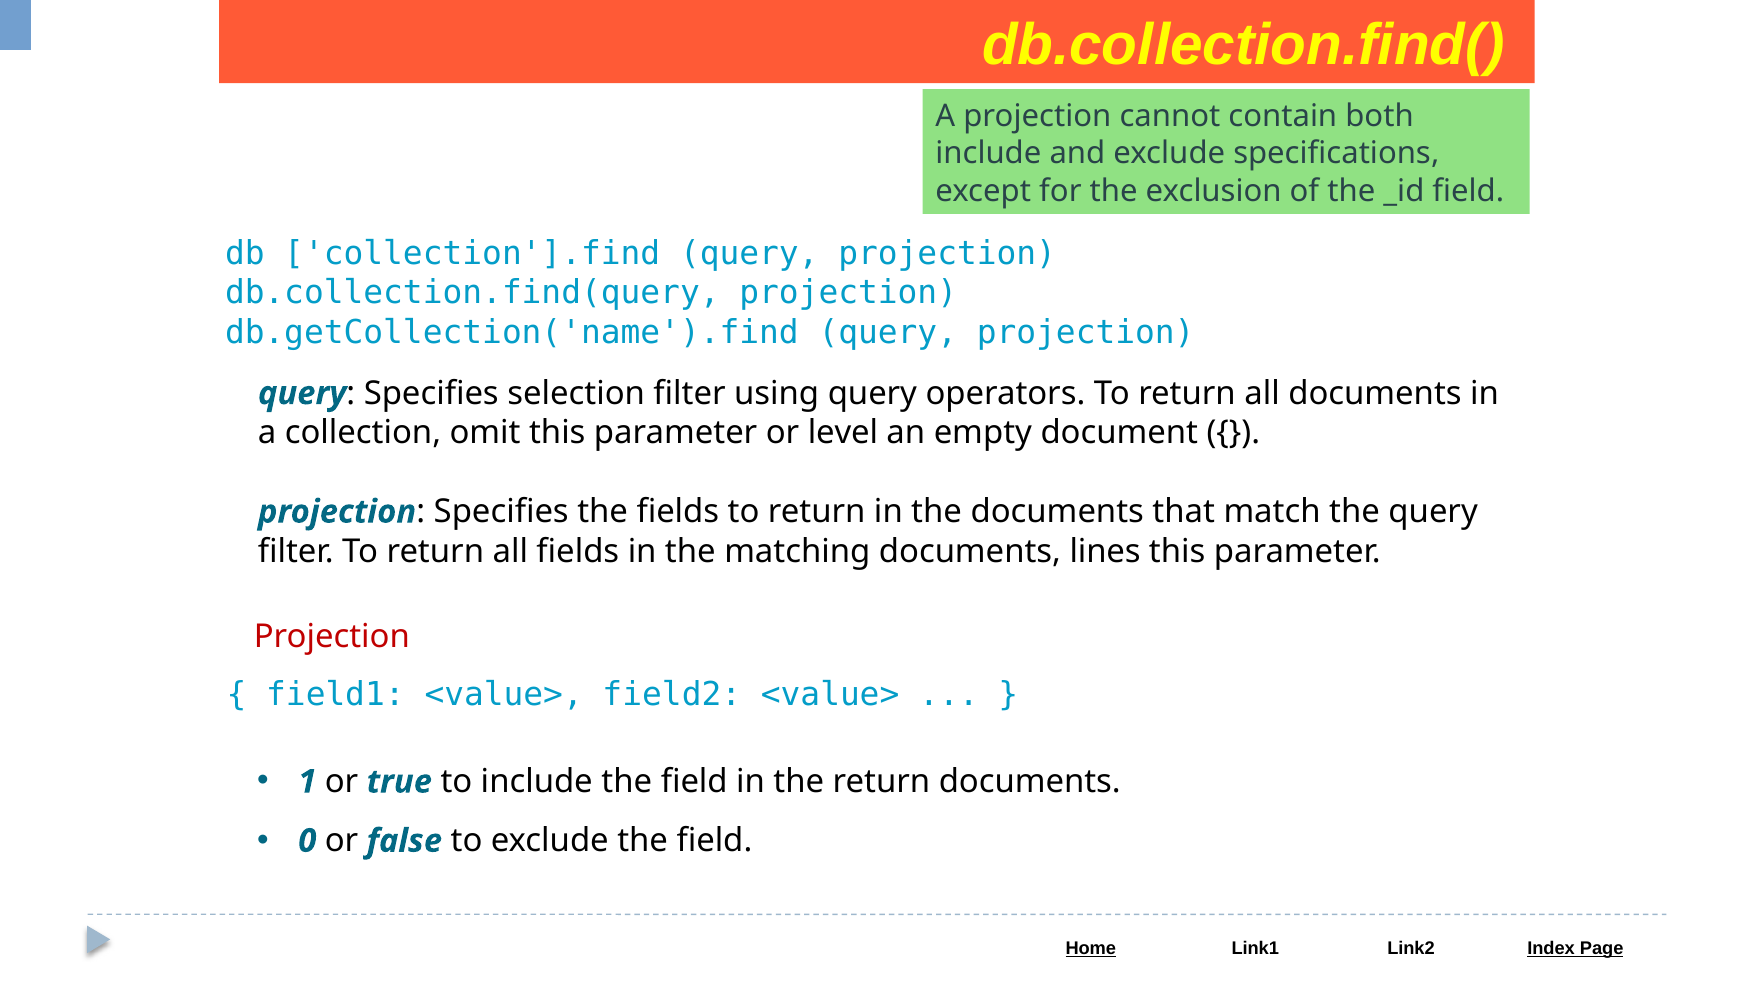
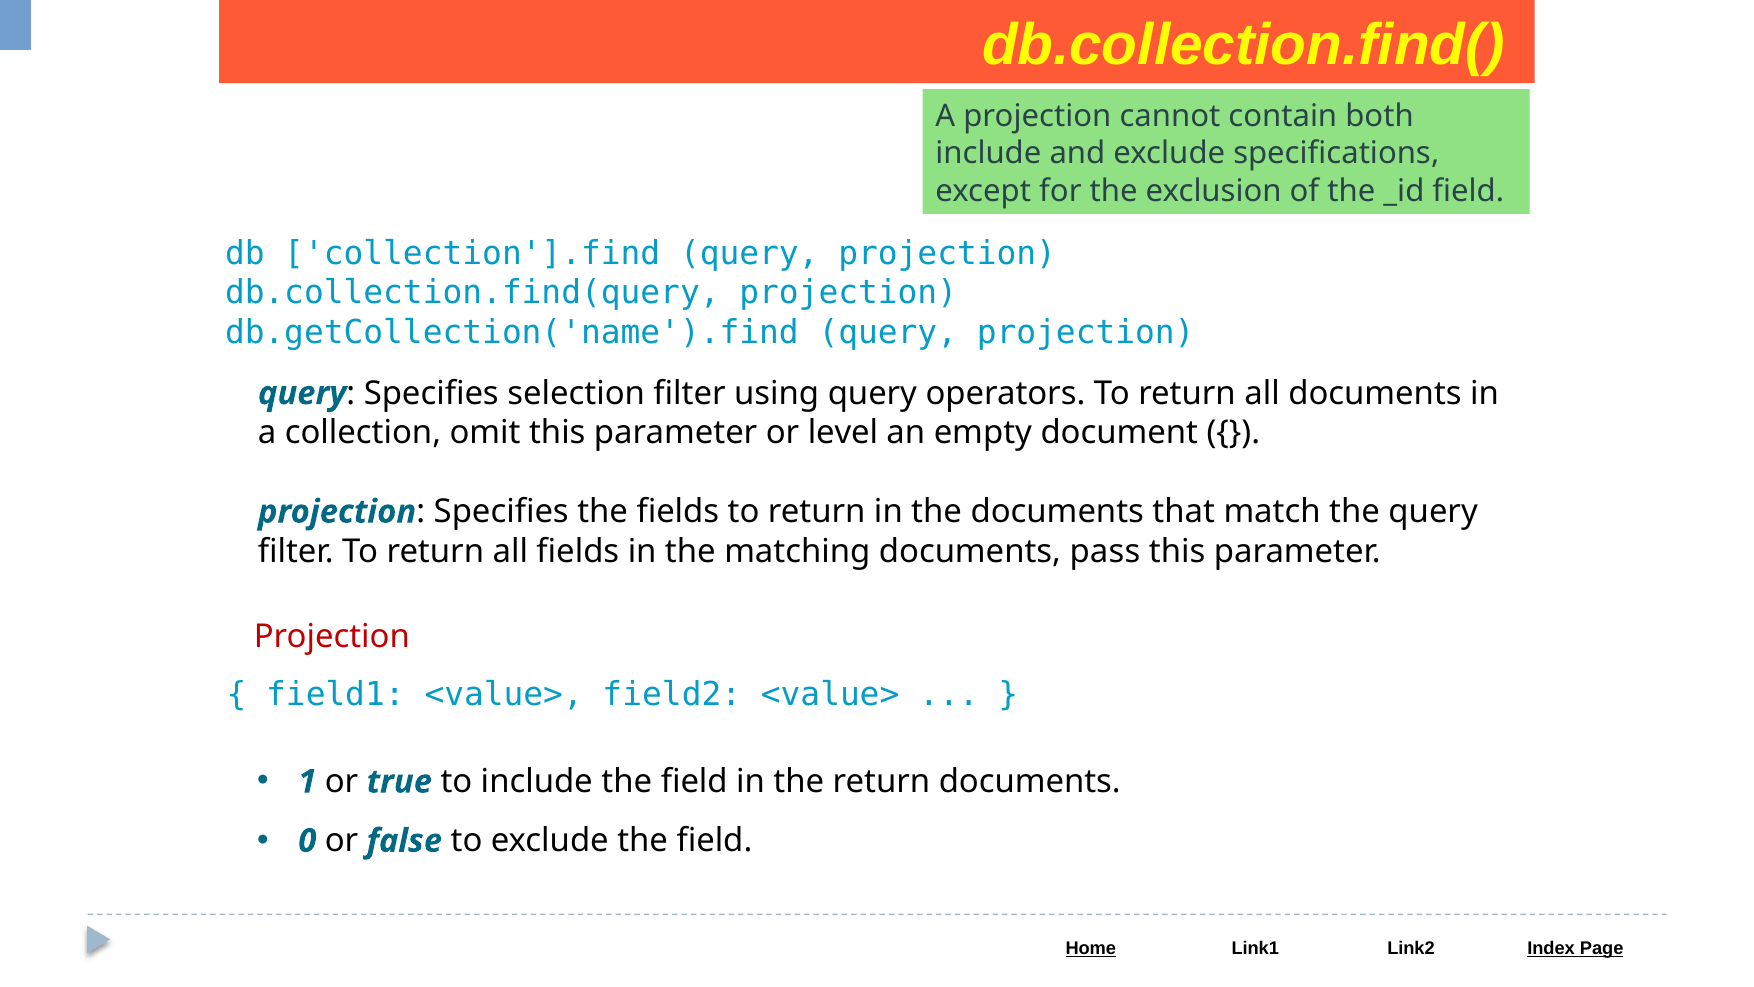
lines: lines -> pass
